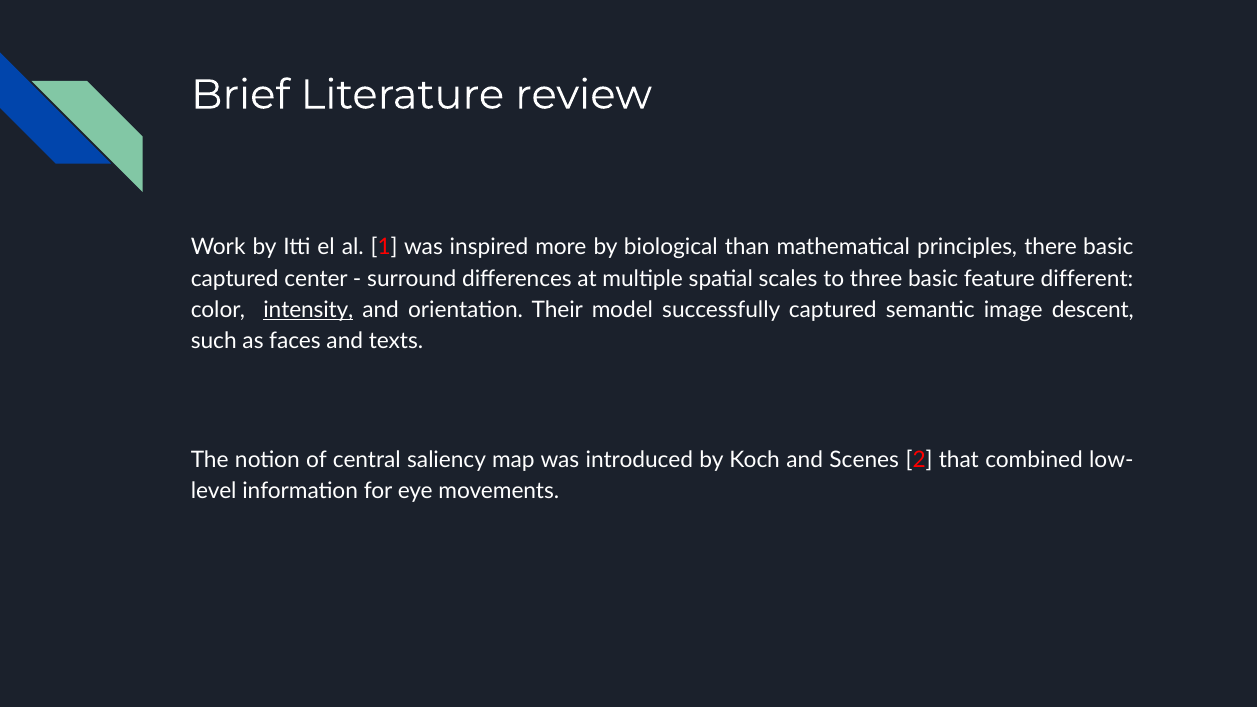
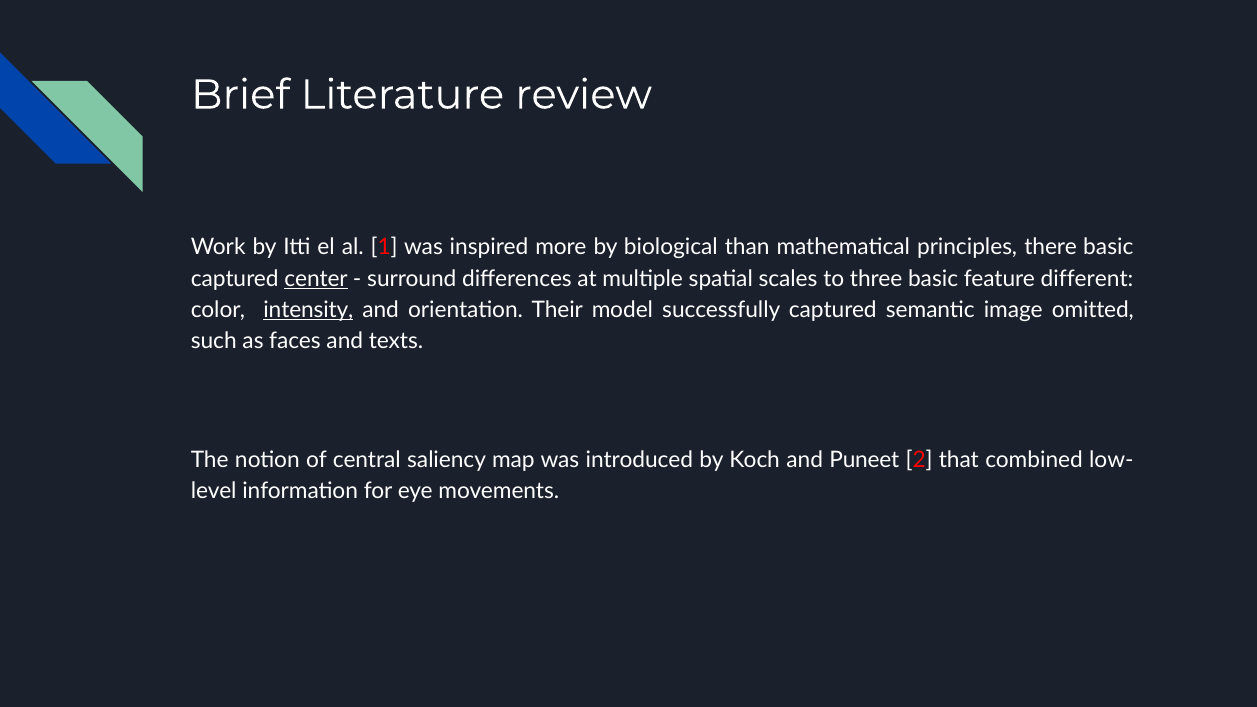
center underline: none -> present
descent: descent -> omitted
Scenes: Scenes -> Puneet
